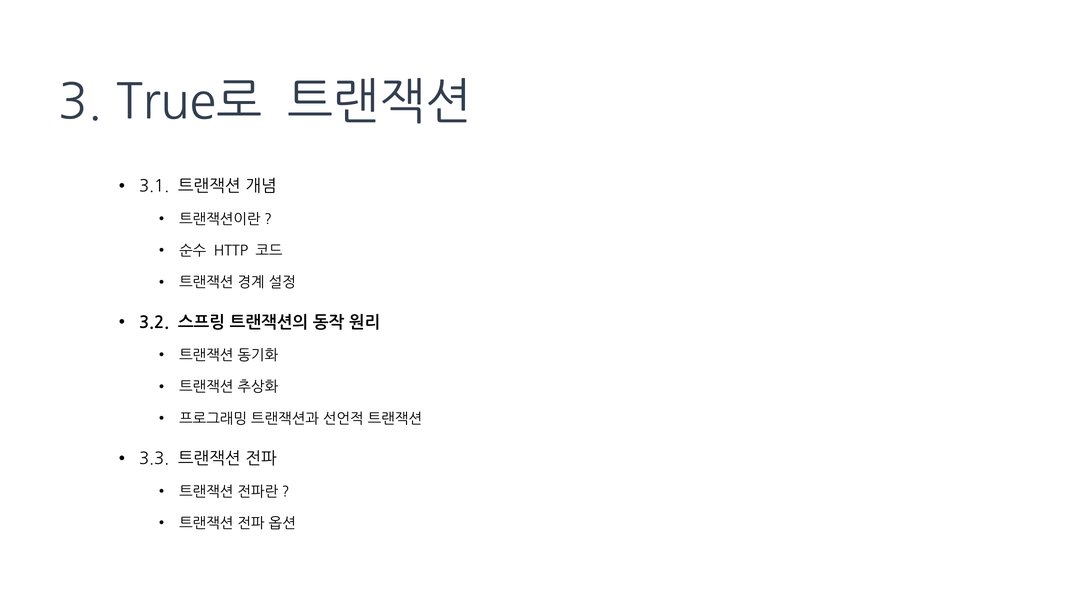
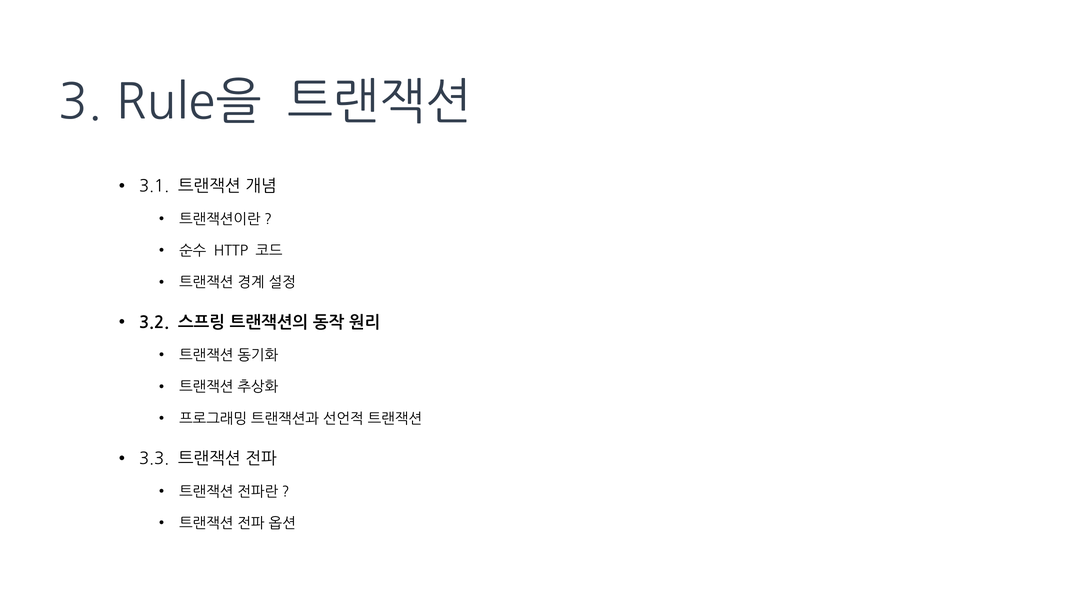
True로: True로 -> Rule을
